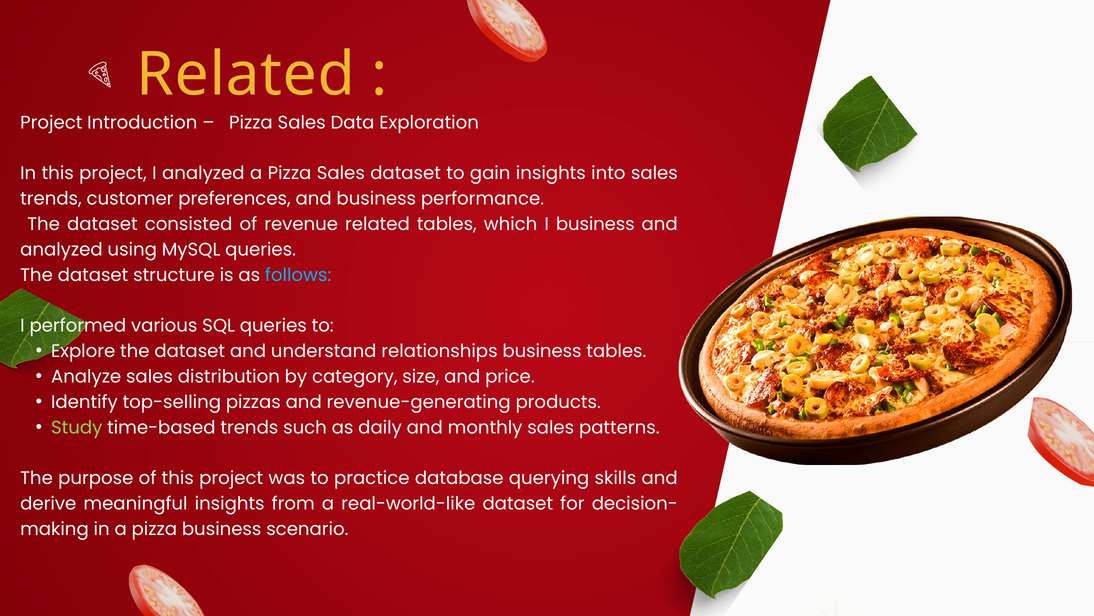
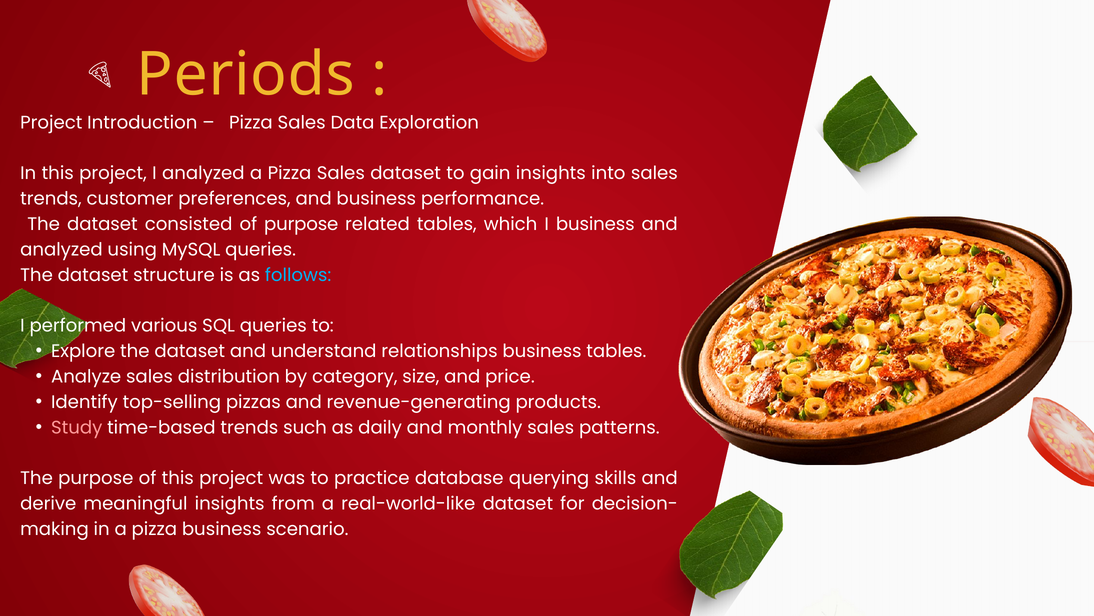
Related at (246, 75): Related -> Periods
of revenue: revenue -> purpose
Study colour: light green -> pink
